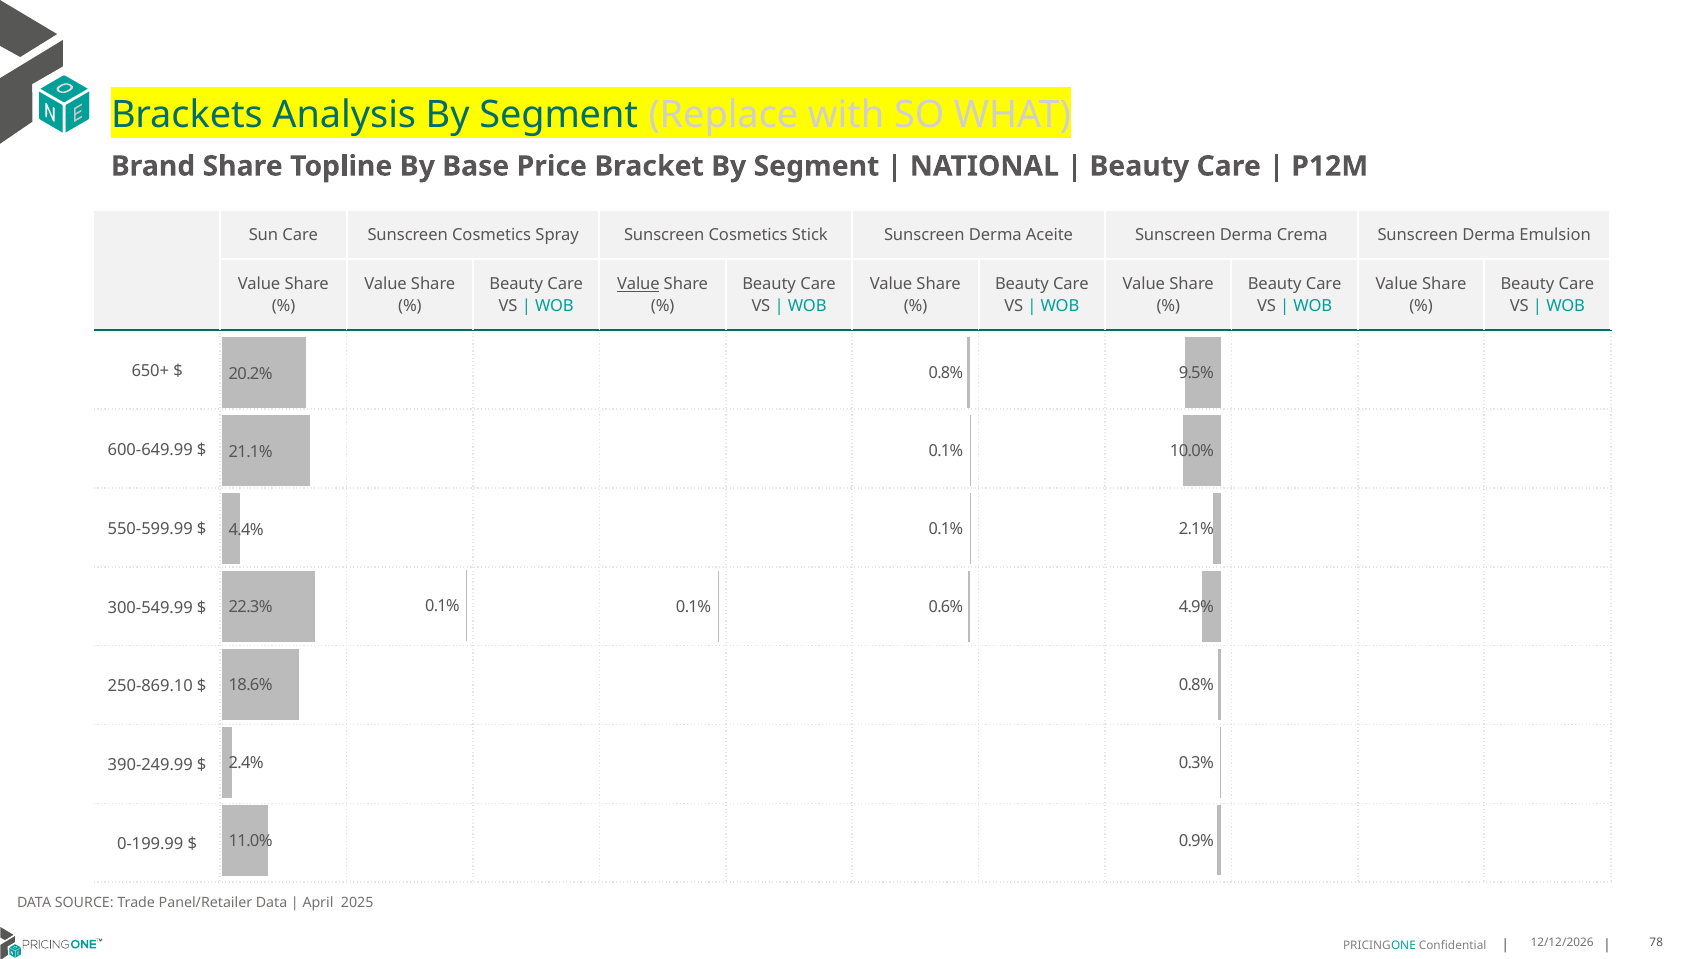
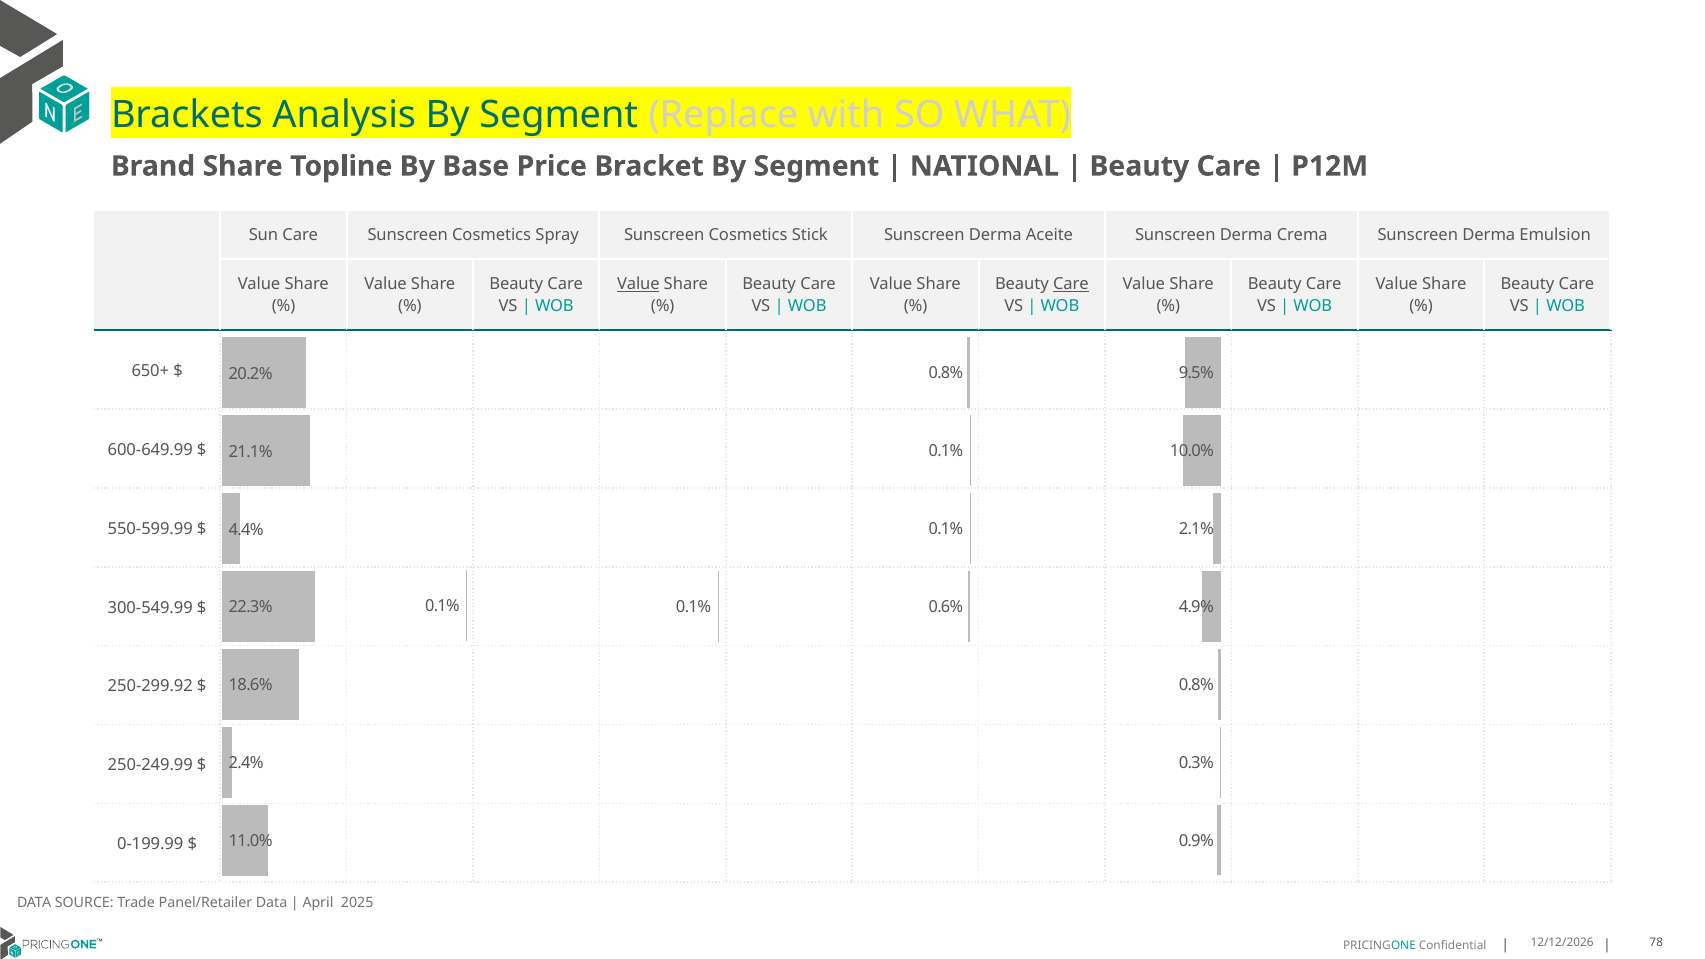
Care at (1071, 284) underline: none -> present
250-869.10: 250-869.10 -> 250-299.92
390-249.99: 390-249.99 -> 250-249.99
